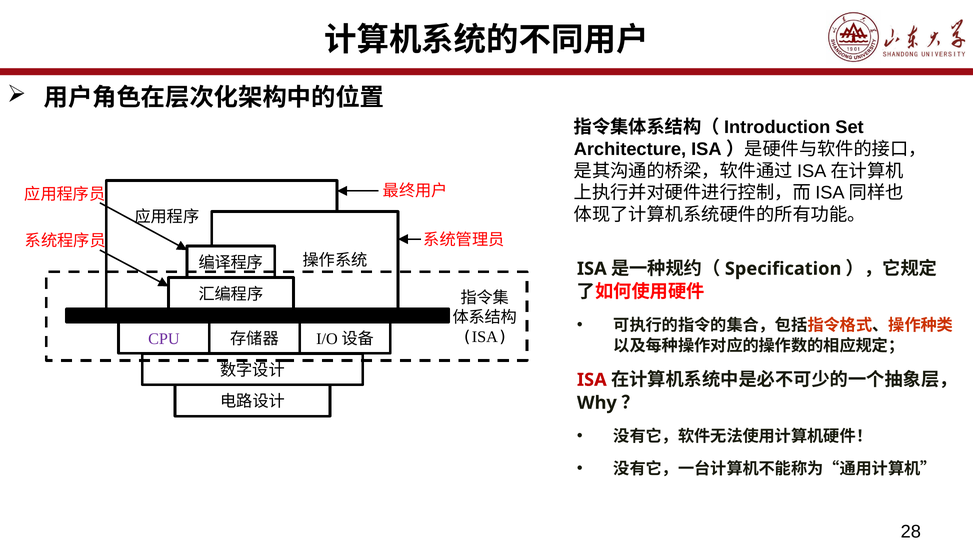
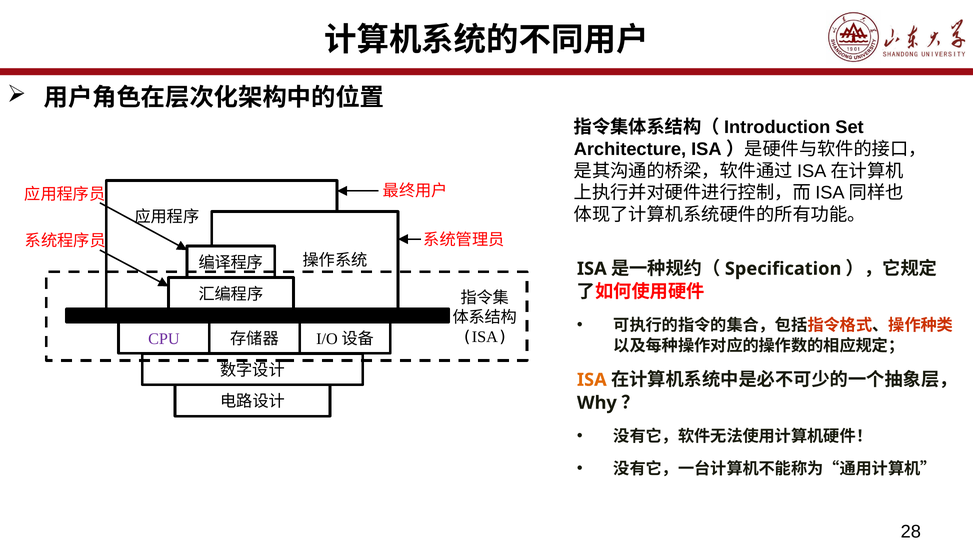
ISA at (592, 380) colour: red -> orange
